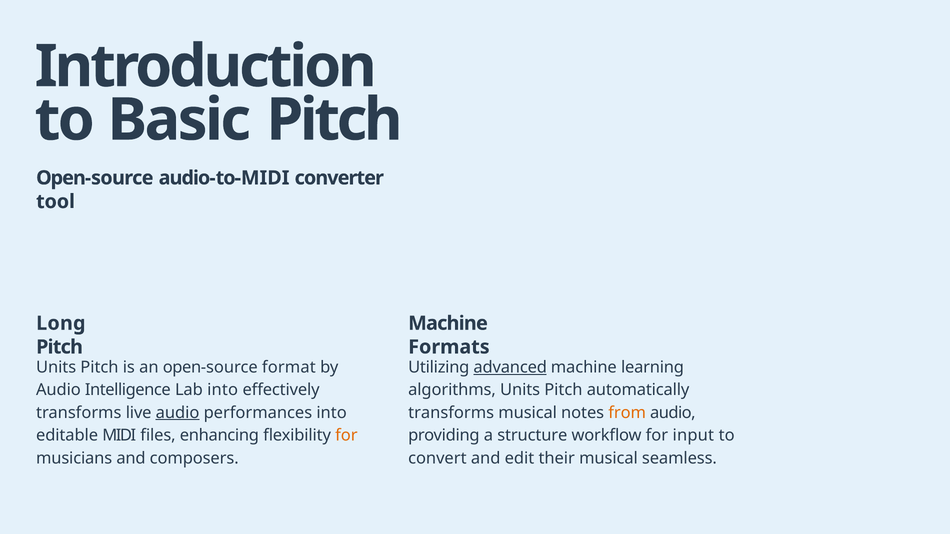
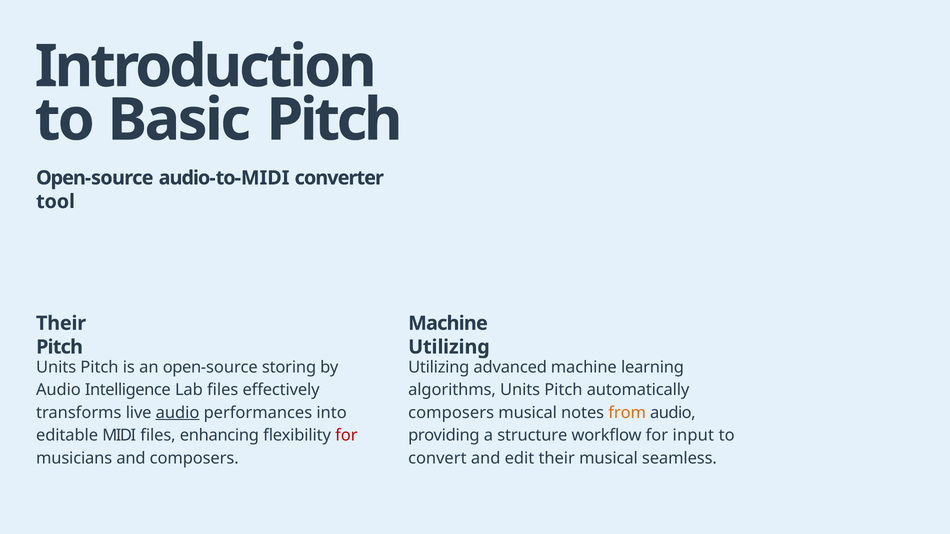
Long at (61, 323): Long -> Their
Formats at (449, 347): Formats -> Utilizing
format: format -> storing
advanced underline: present -> none
Lab into: into -> files
transforms at (451, 413): transforms -> composers
for at (346, 436) colour: orange -> red
